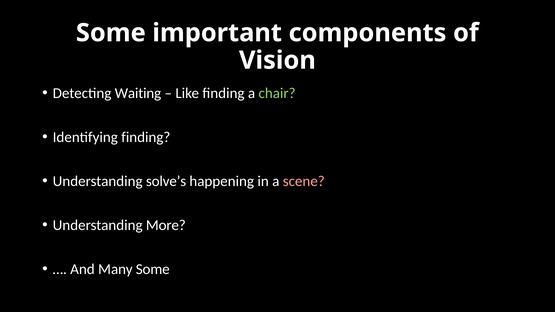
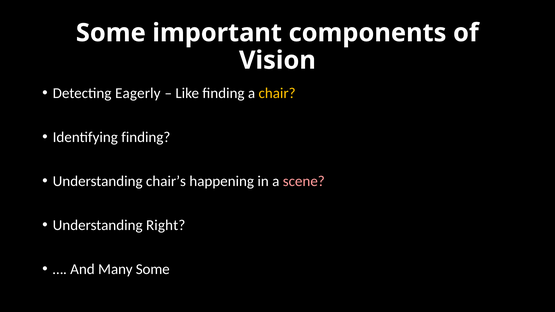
Waiting: Waiting -> Eagerly
chair colour: light green -> yellow
solve’s: solve’s -> chair’s
More: More -> Right
